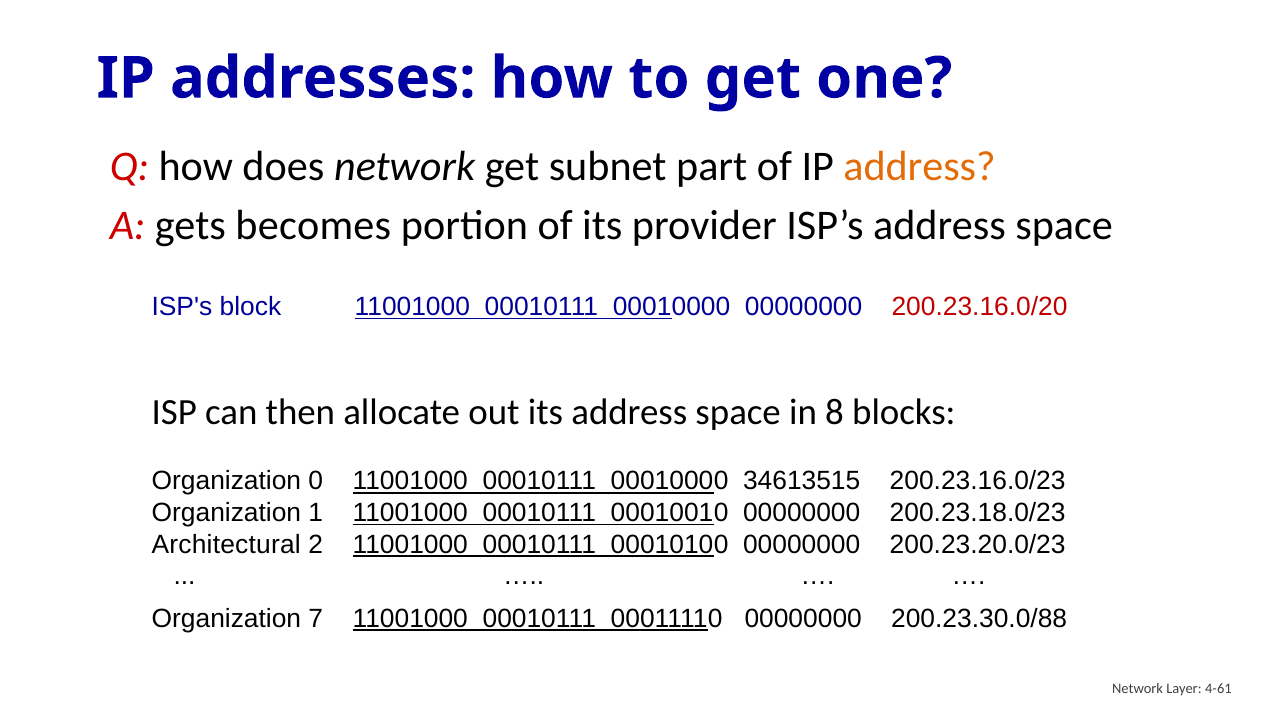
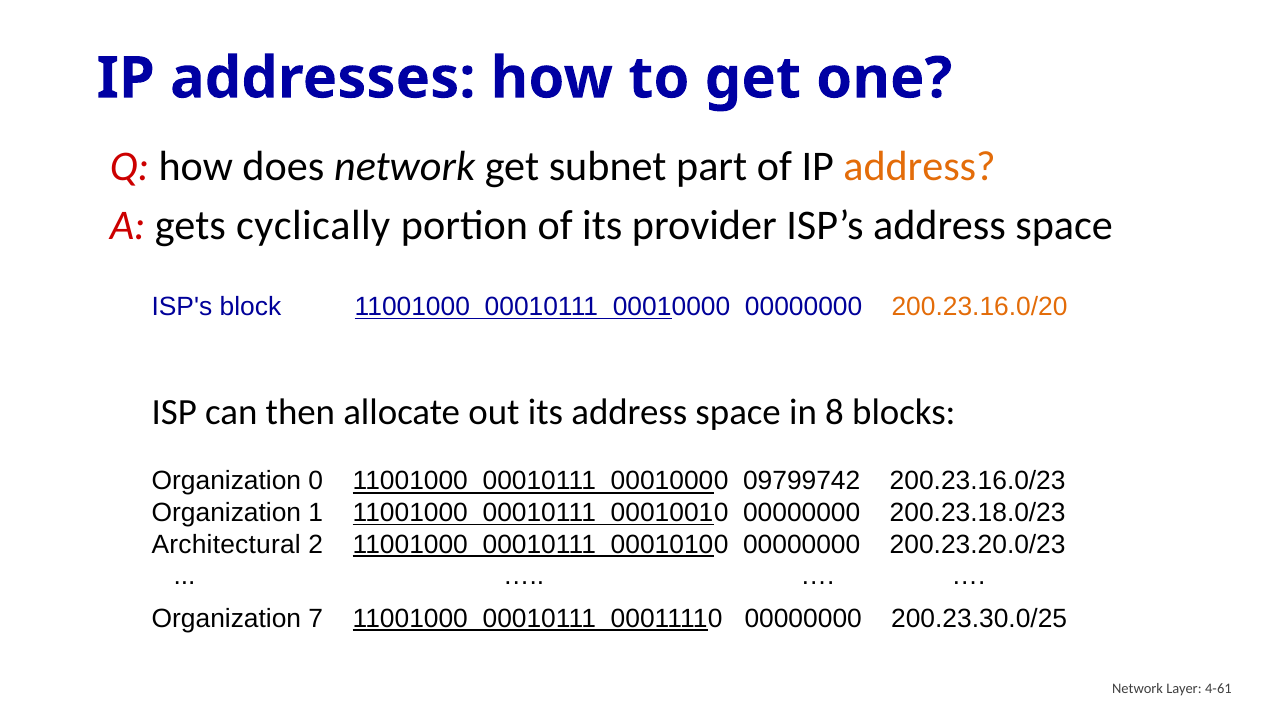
becomes: becomes -> cyclically
200.23.16.0/20 colour: red -> orange
34613515: 34613515 -> 09799742
200.23.30.0/88: 200.23.30.0/88 -> 200.23.30.0/25
